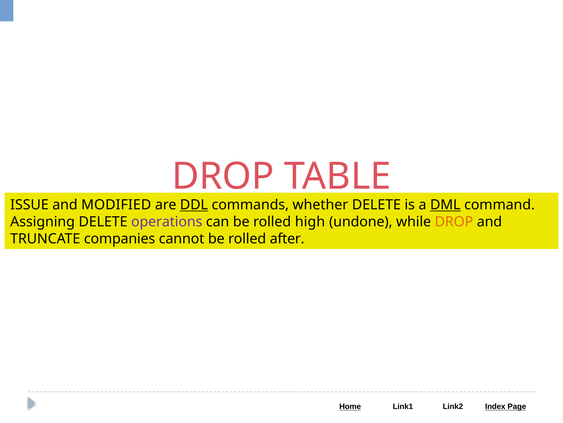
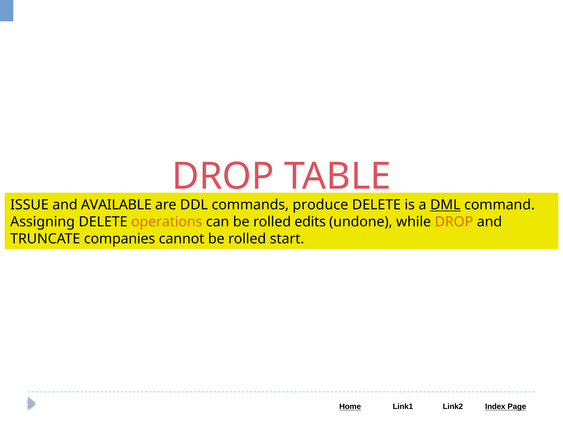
MODIFIED: MODIFIED -> AVAILABLE
DDL underline: present -> none
whether: whether -> produce
operations colour: purple -> orange
high: high -> edits
after: after -> start
